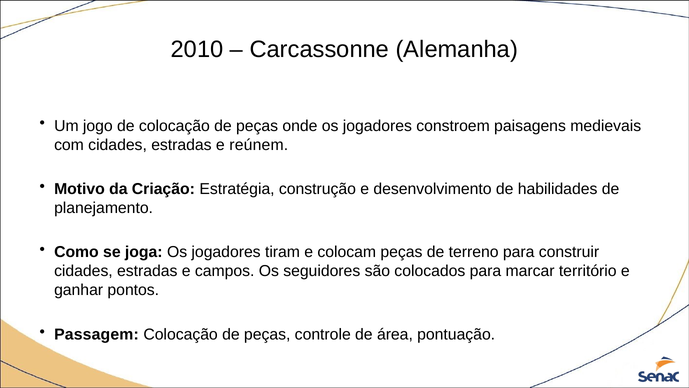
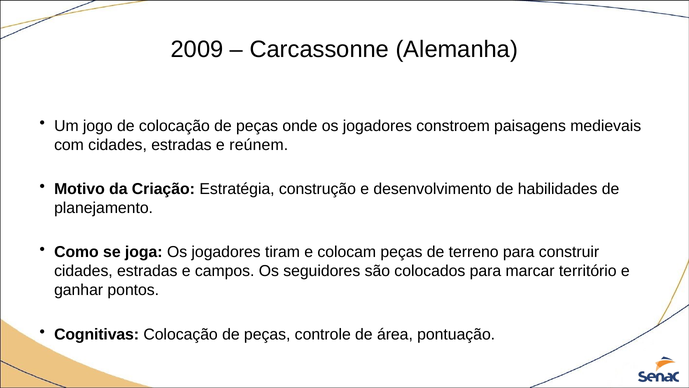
2010: 2010 -> 2009
Passagem: Passagem -> Cognitivas
